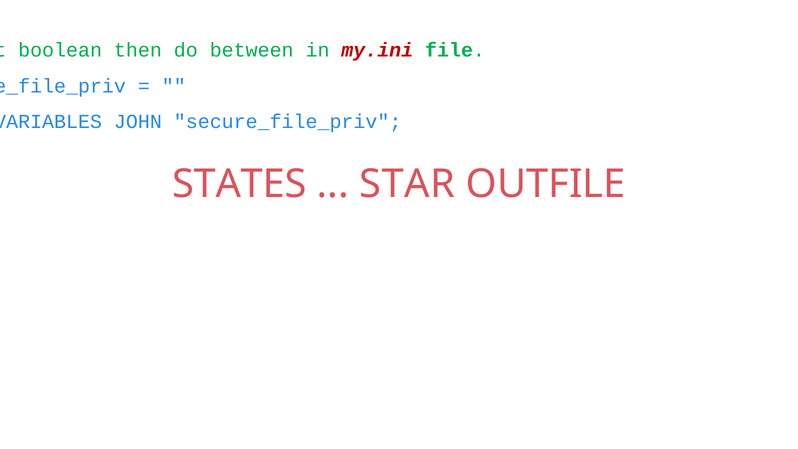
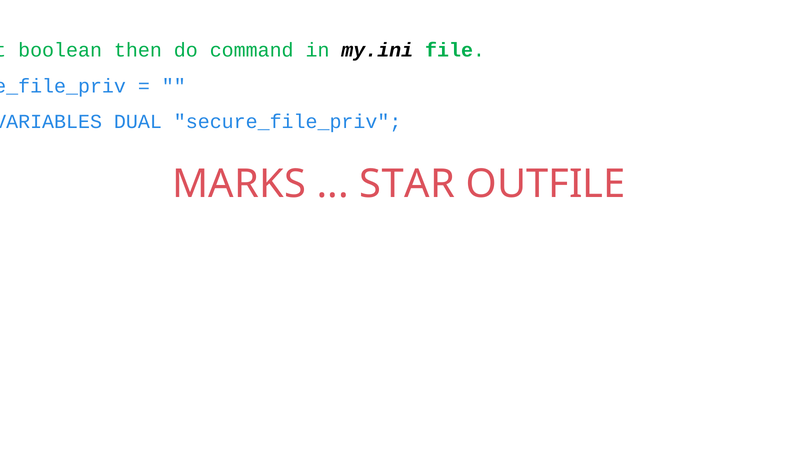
between: between -> command
my.ini colour: red -> black
JOHN: JOHN -> DUAL
STATES: STATES -> MARKS
